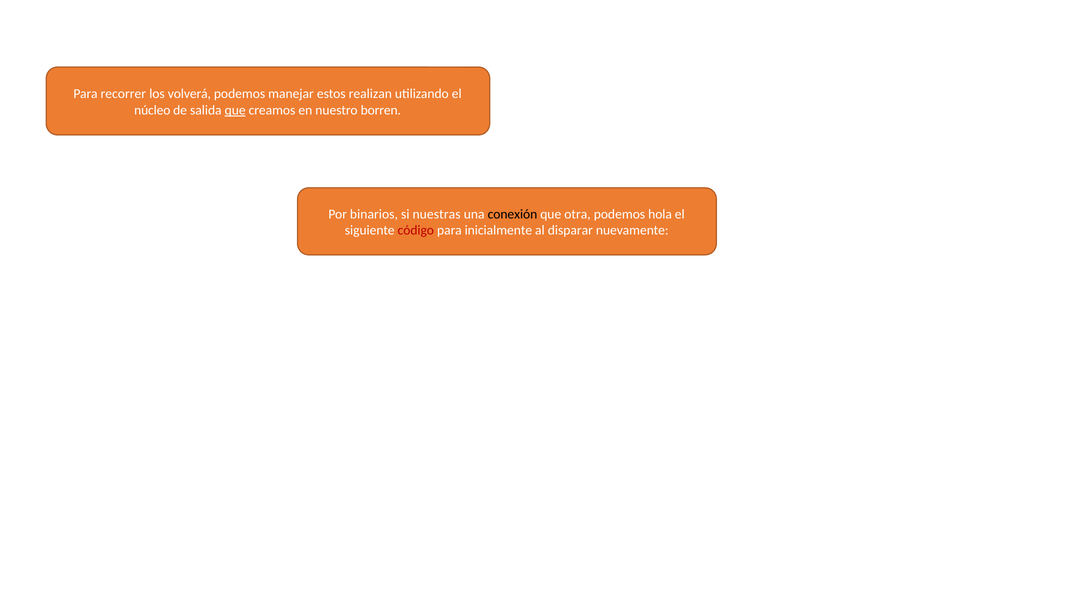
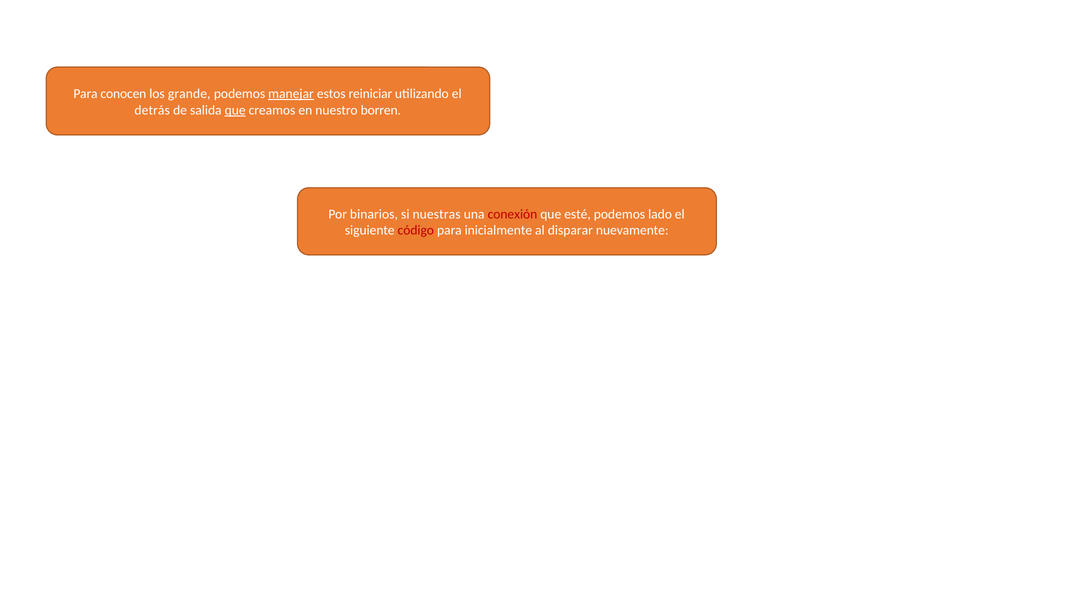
recorrer: recorrer -> conocen
volverá: volverá -> grande
manejar underline: none -> present
realizan: realizan -> reiniciar
núcleo: núcleo -> detrás
conexión colour: black -> red
otra: otra -> esté
hola: hola -> lado
